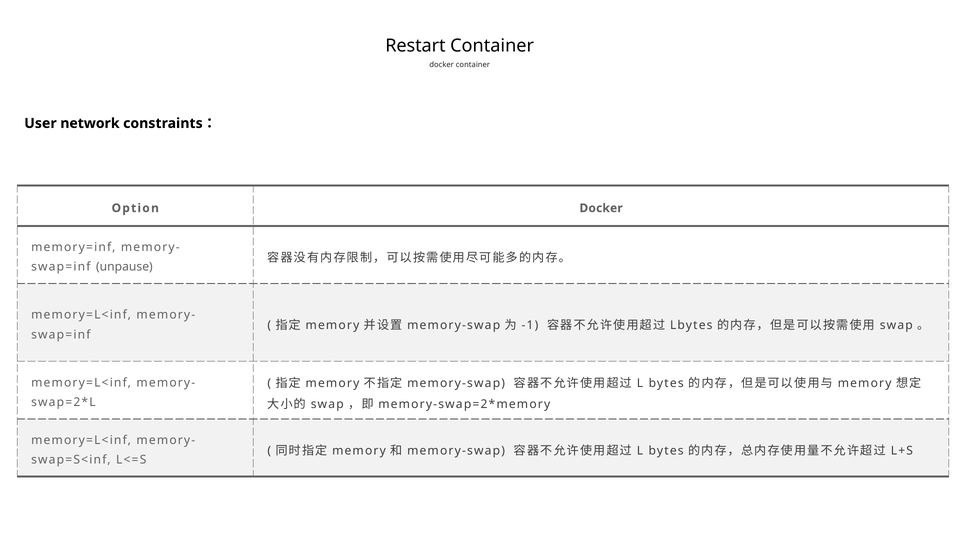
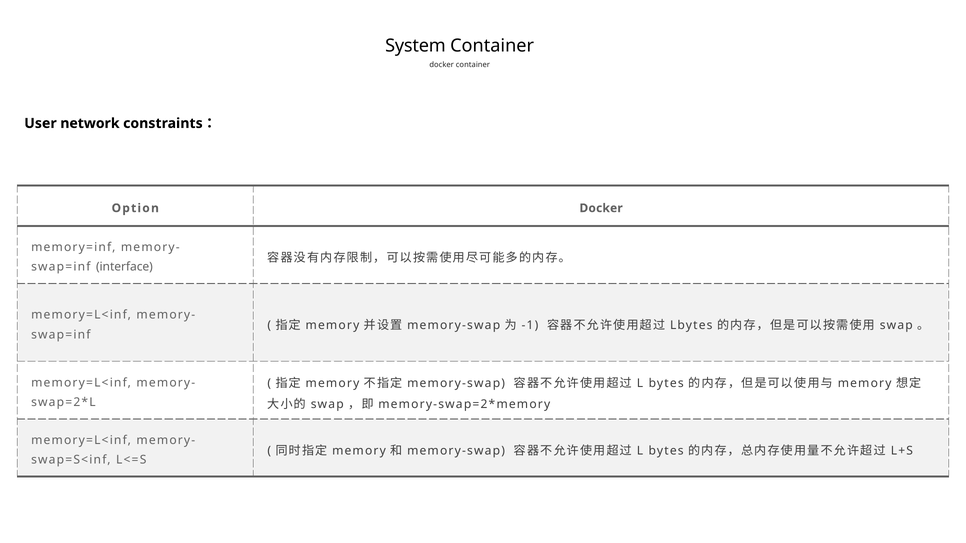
Restart: Restart -> System
unpause: unpause -> interface
